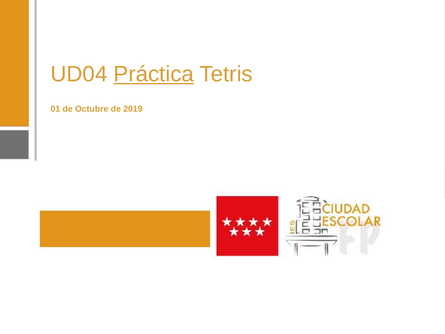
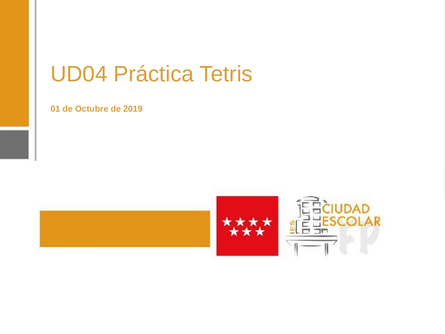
Práctica underline: present -> none
